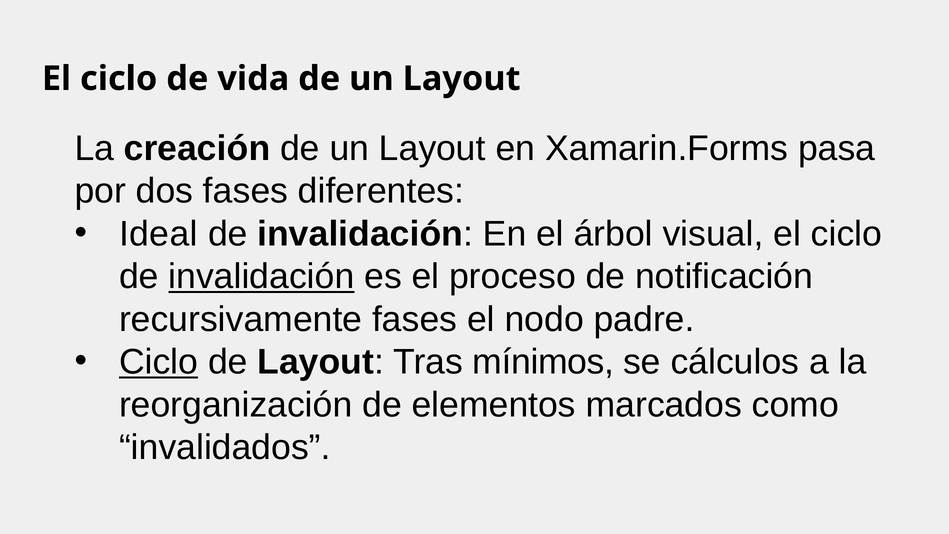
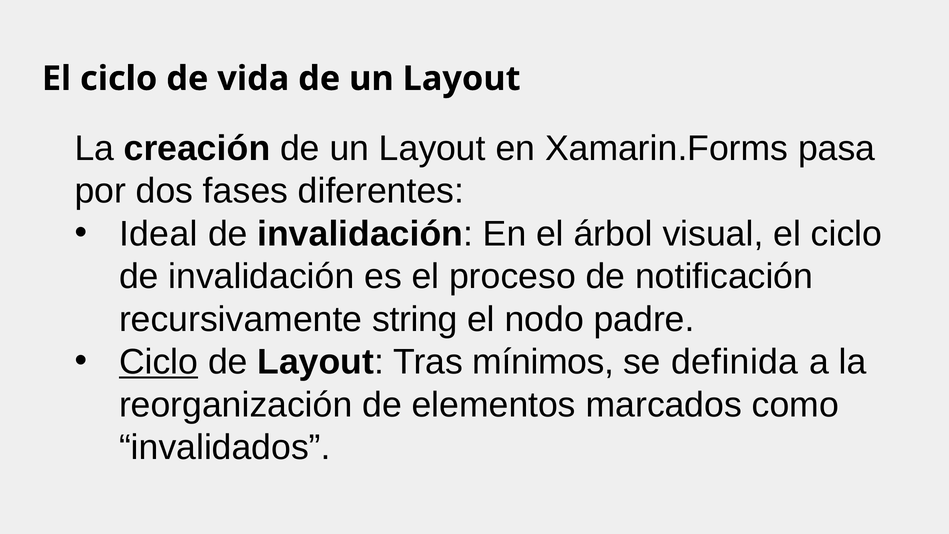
invalidación at (261, 276) underline: present -> none
recursivamente fases: fases -> string
cálculos: cálculos -> definida
